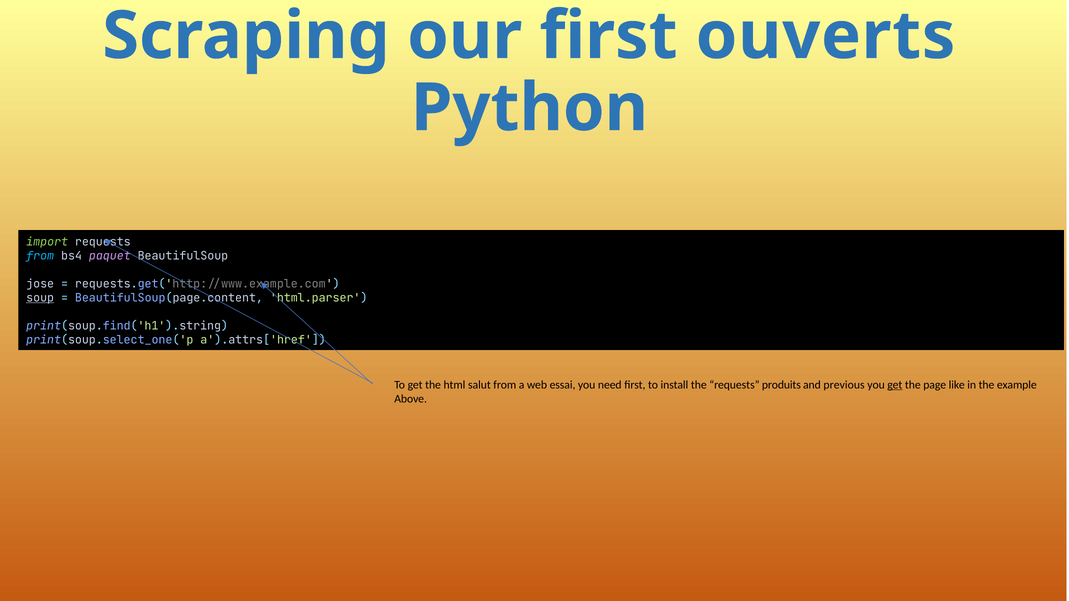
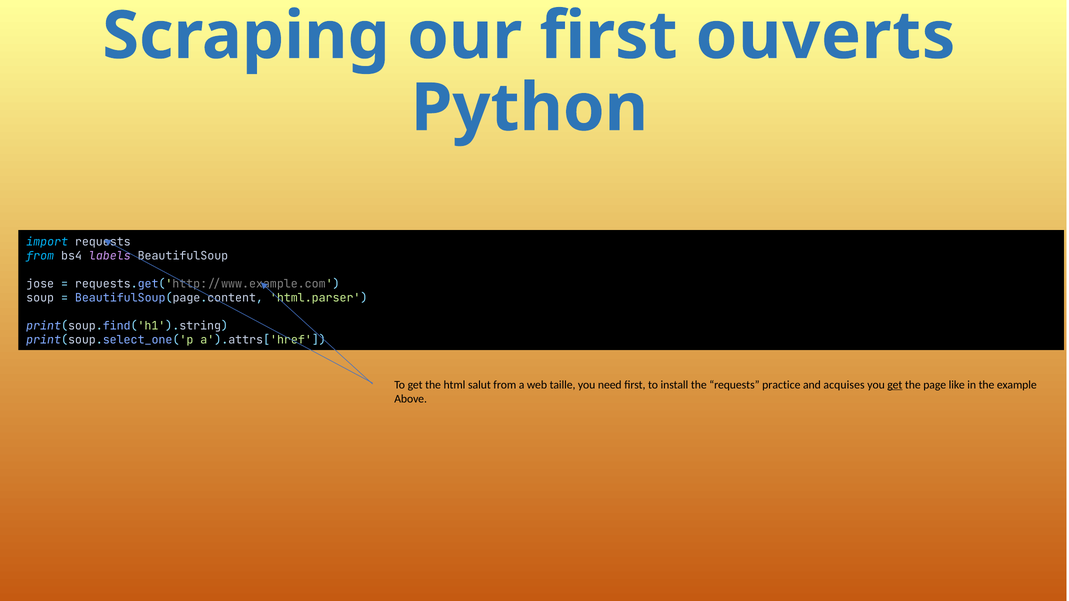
import colour: light green -> light blue
paquet: paquet -> labels
soup underline: present -> none
essai: essai -> taille
produits: produits -> practice
previous: previous -> acquises
